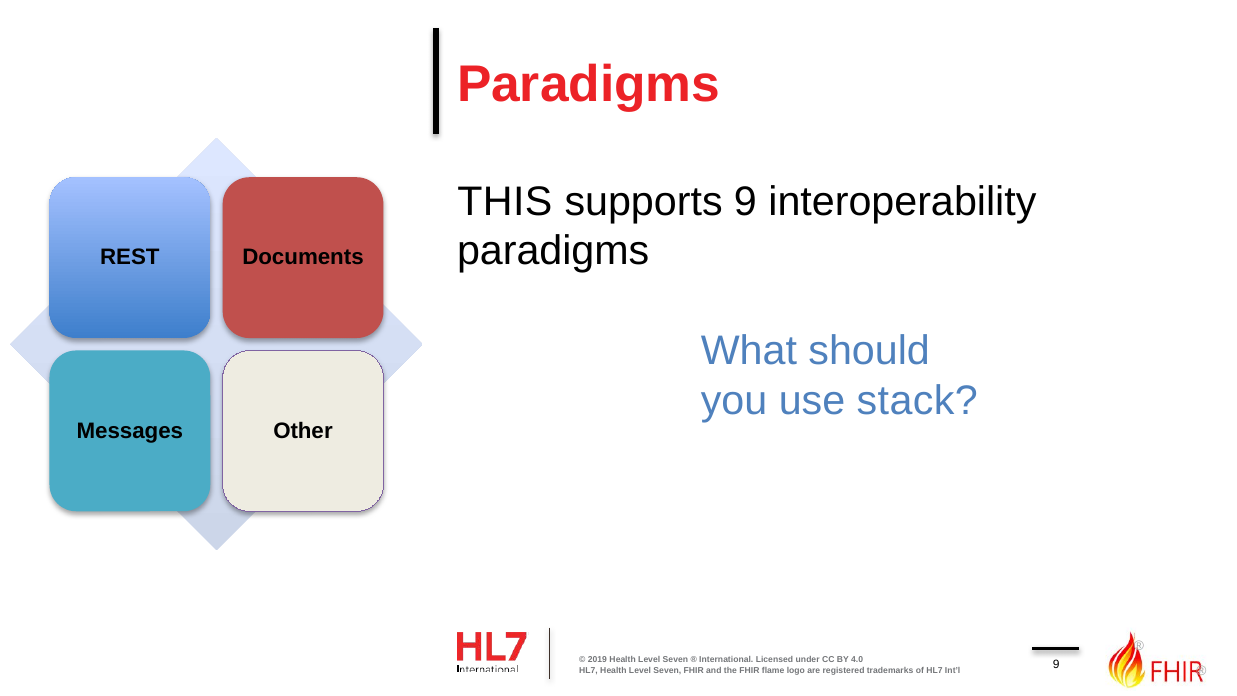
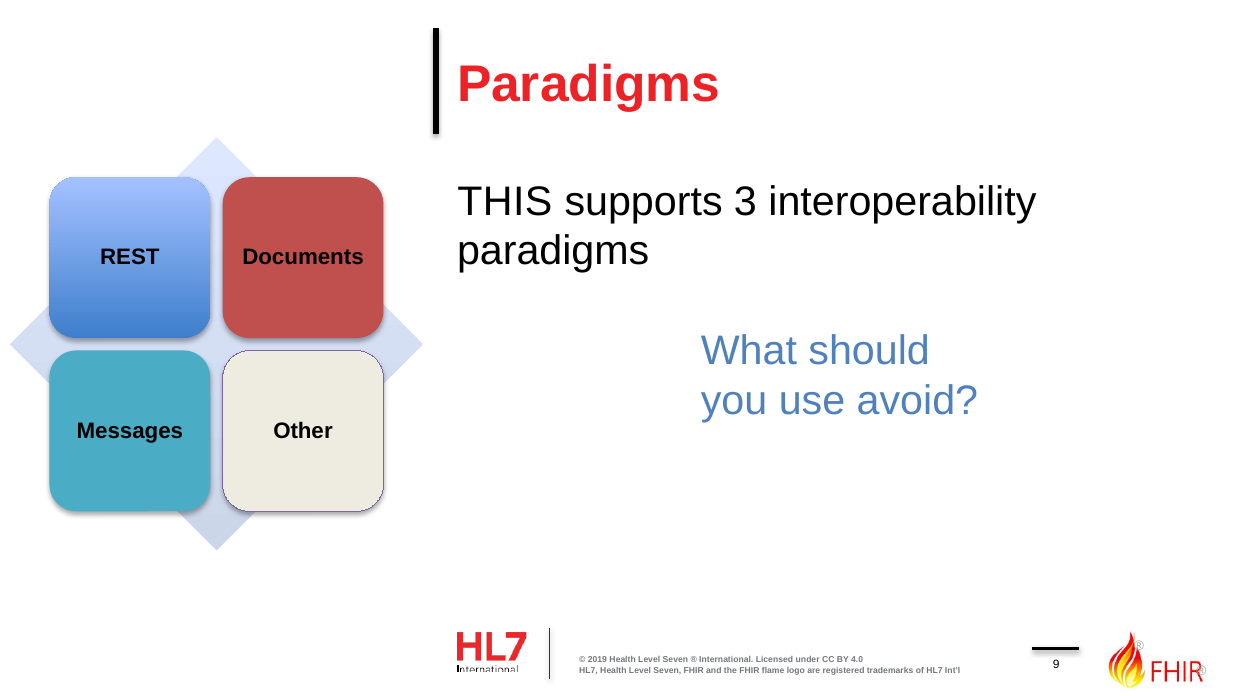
supports 9: 9 -> 3
stack: stack -> avoid
